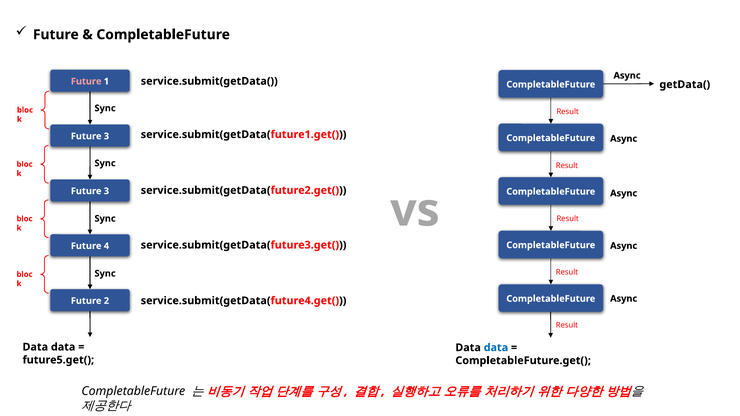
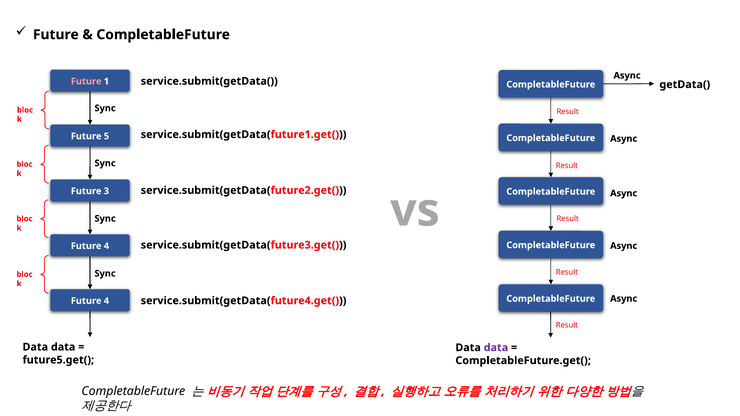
3 at (106, 136): 3 -> 5
2 at (106, 301): 2 -> 4
data at (496, 348) colour: blue -> purple
